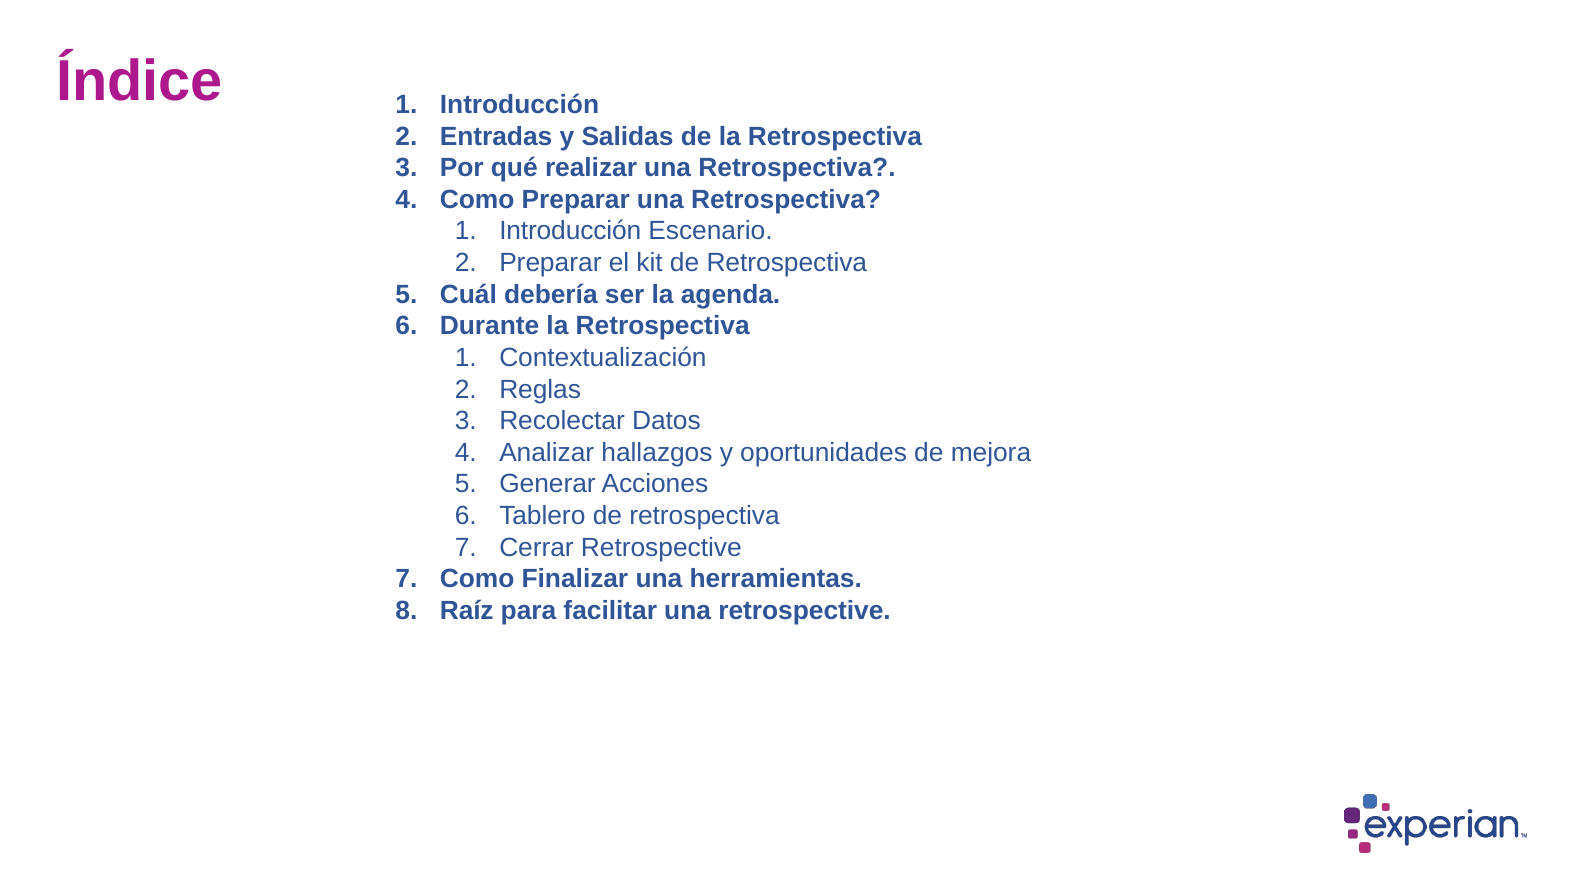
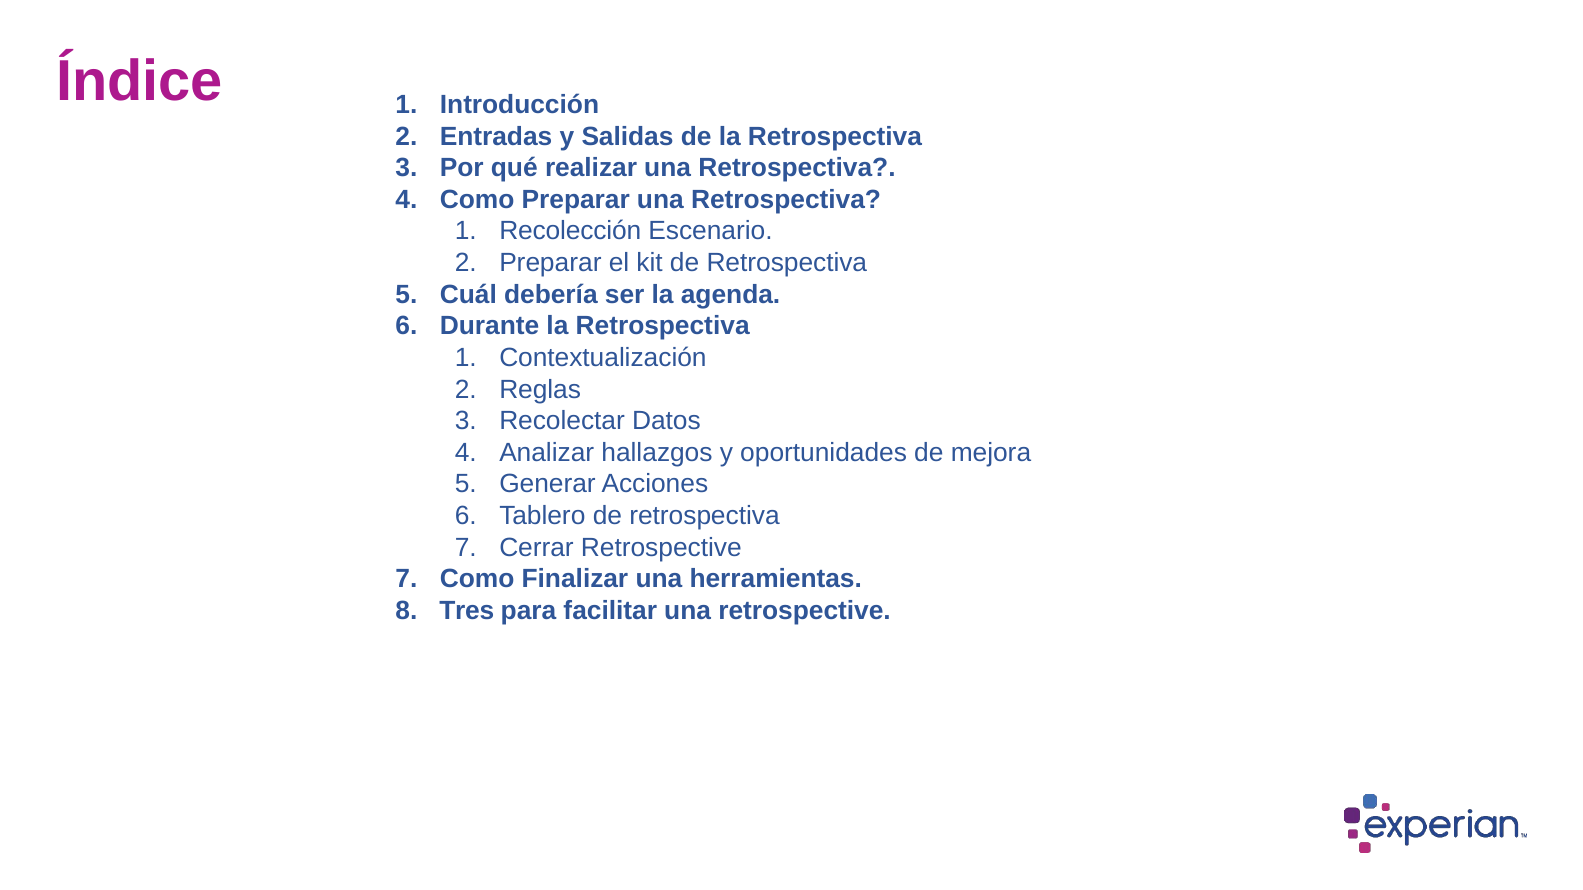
Introducción at (570, 231): Introducción -> Recolección
Raíz: Raíz -> Tres
